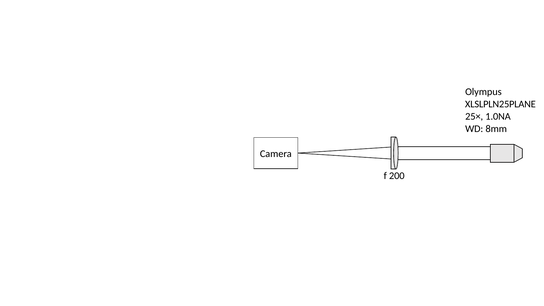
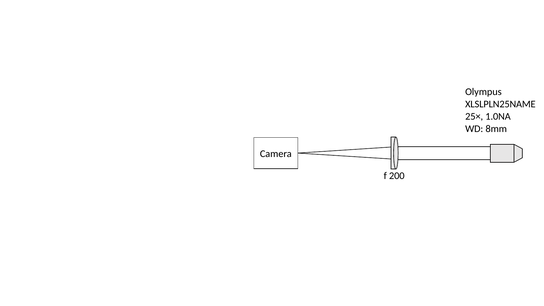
XLSLPLN25PLANE: XLSLPLN25PLANE -> XLSLPLN25NAME
